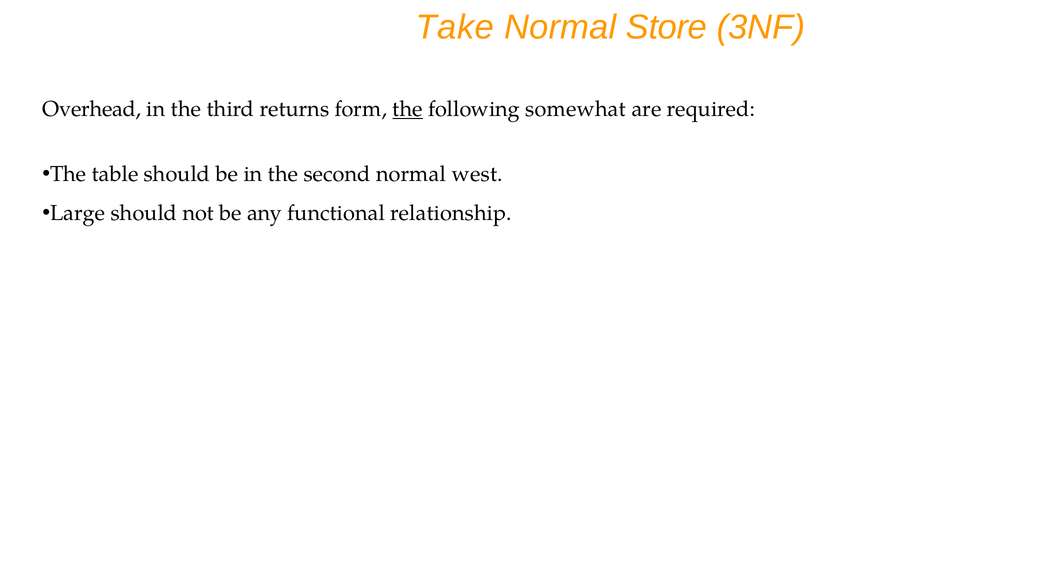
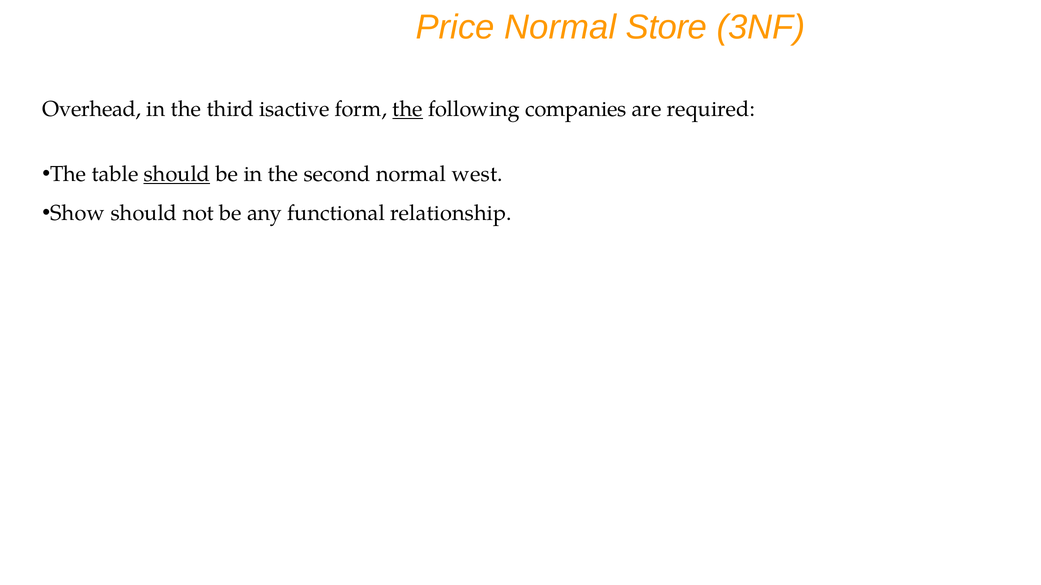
Take: Take -> Price
returns: returns -> isactive
somewhat: somewhat -> companies
should at (177, 174) underline: none -> present
Large: Large -> Show
